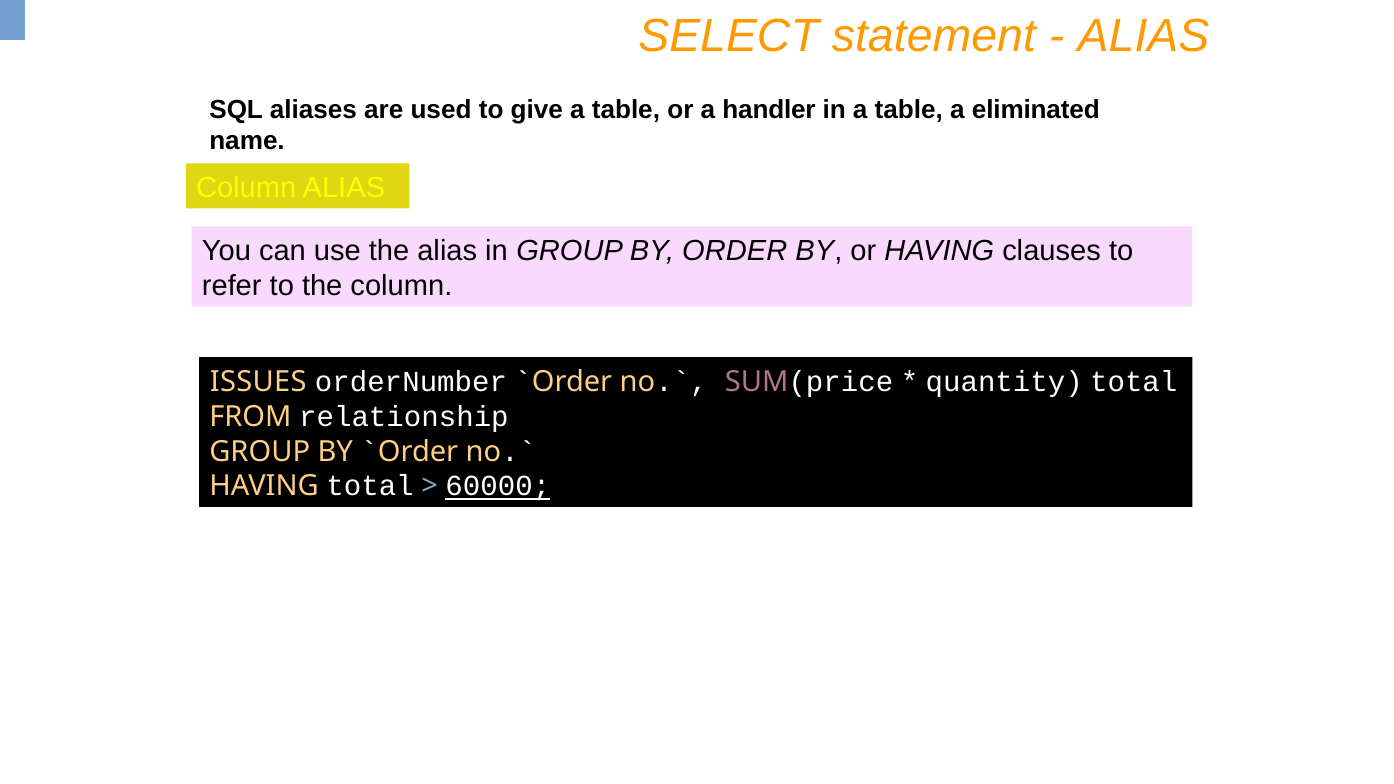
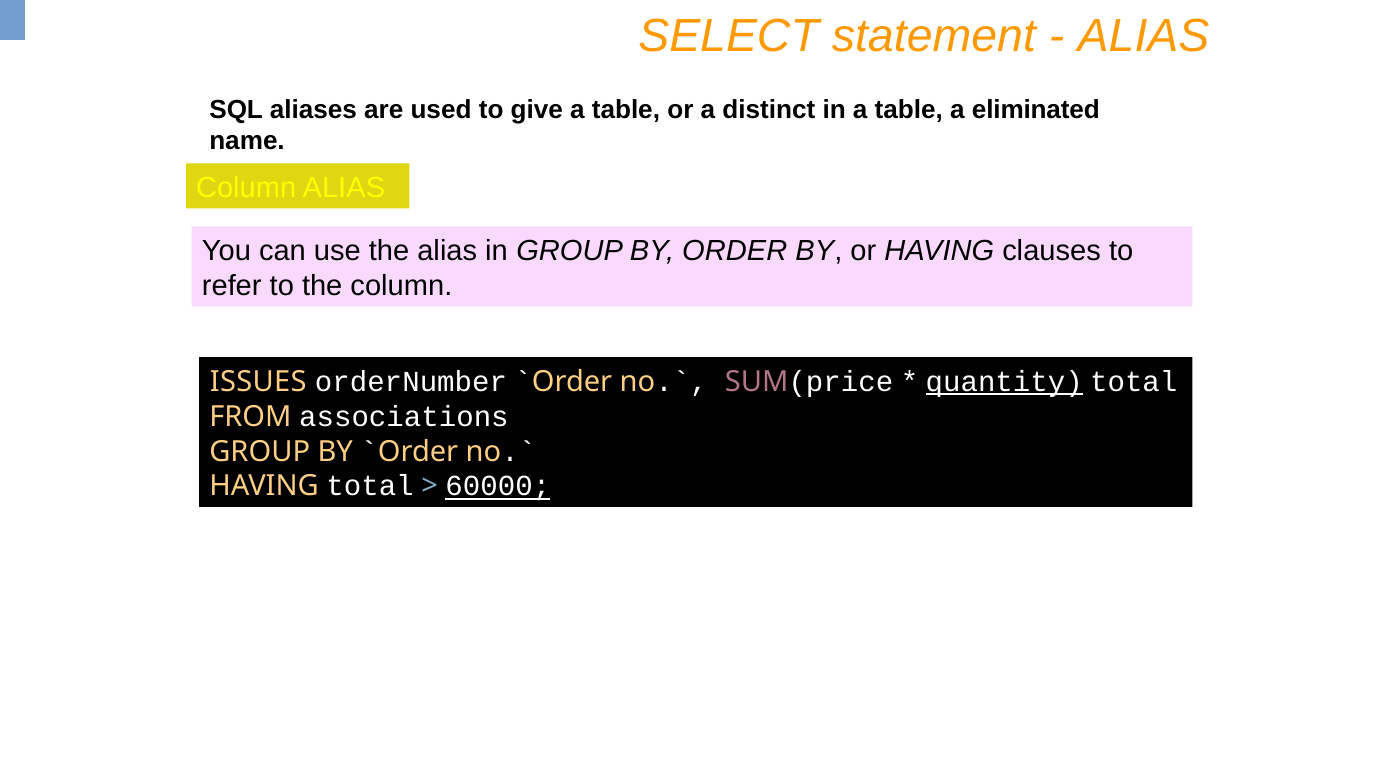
handler: handler -> distinct
quantity underline: none -> present
relationship: relationship -> associations
